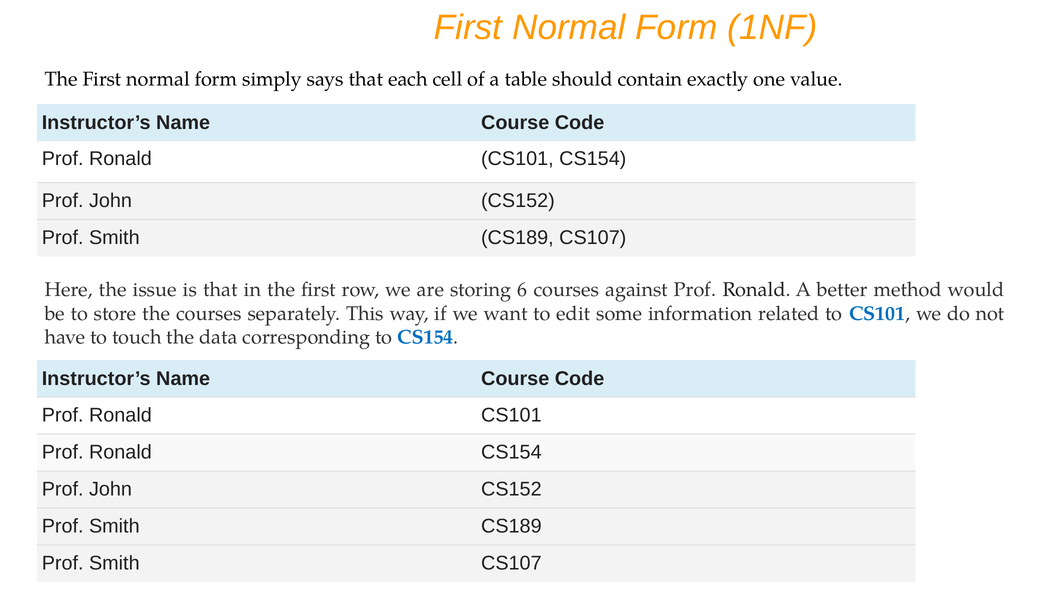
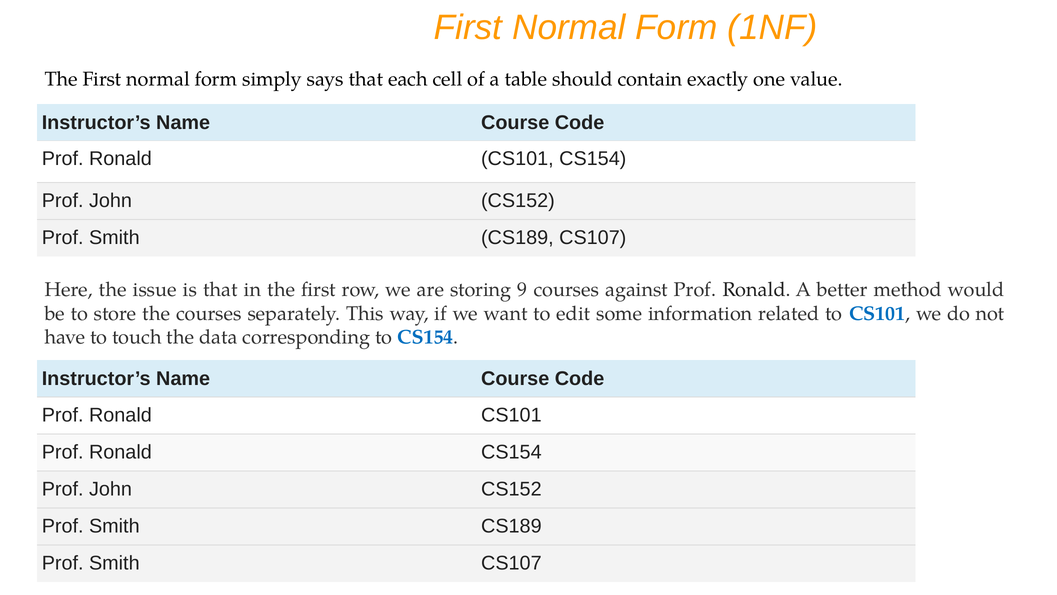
6: 6 -> 9
